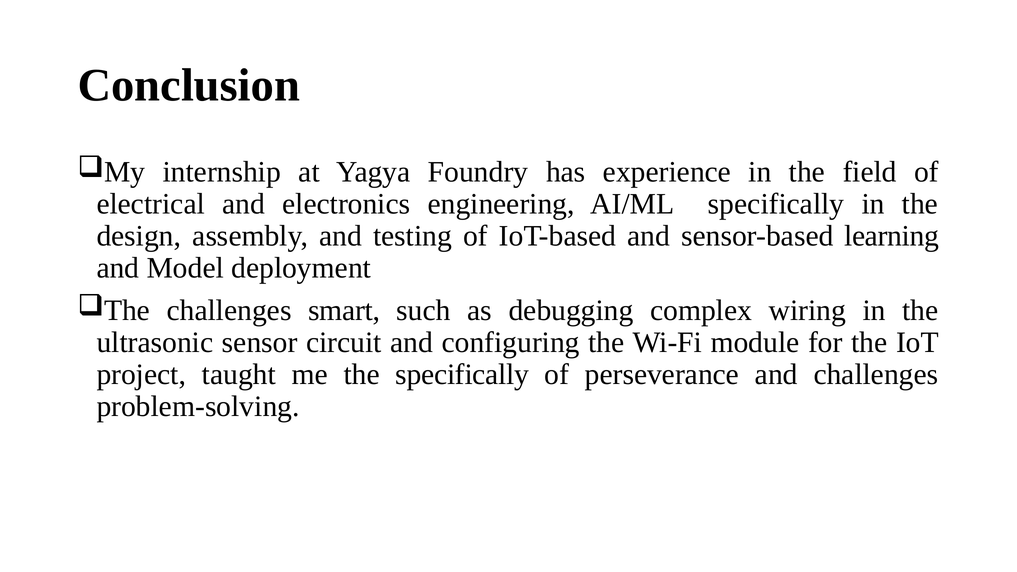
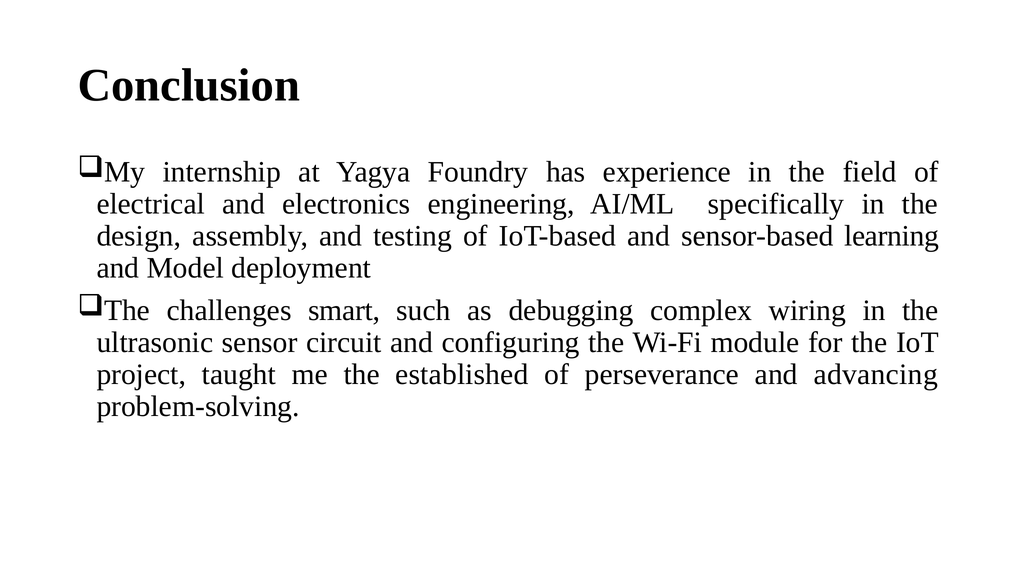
the specifically: specifically -> established
and challenges: challenges -> advancing
